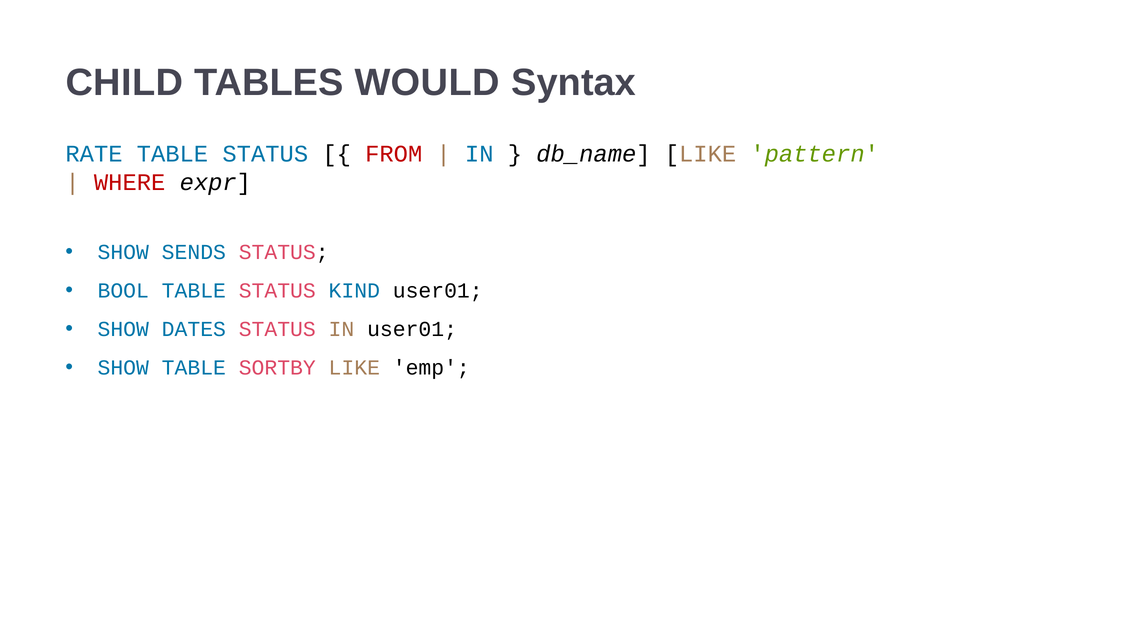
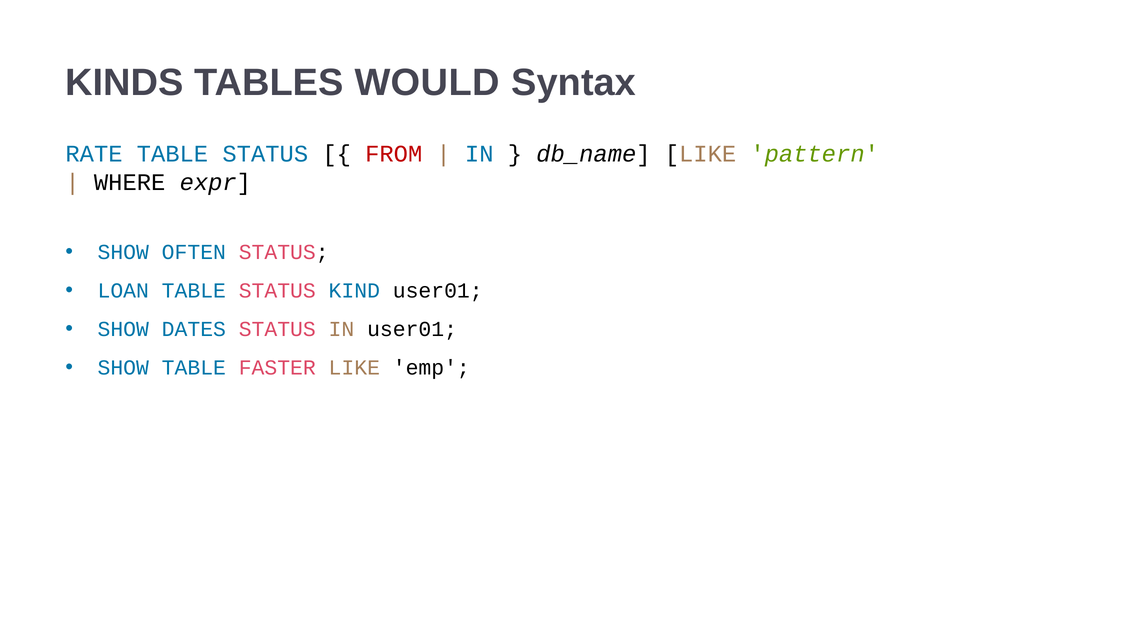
CHILD: CHILD -> KINDS
WHERE colour: red -> black
SENDS: SENDS -> OFTEN
BOOL: BOOL -> LOAN
SORTBY: SORTBY -> FASTER
